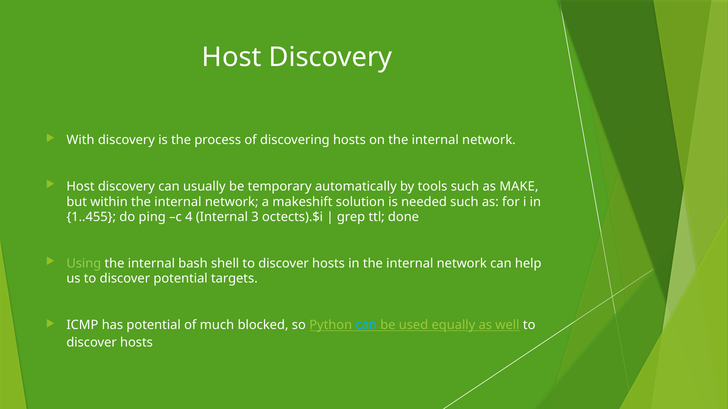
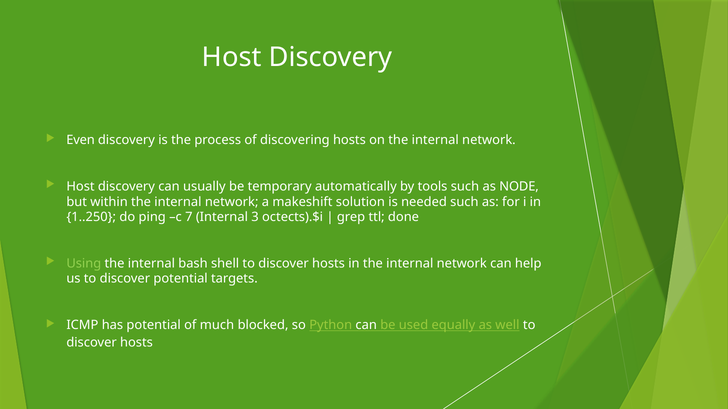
With: With -> Even
MAKE: MAKE -> NODE
1..455: 1..455 -> 1..250
4: 4 -> 7
can at (366, 325) colour: light blue -> white
